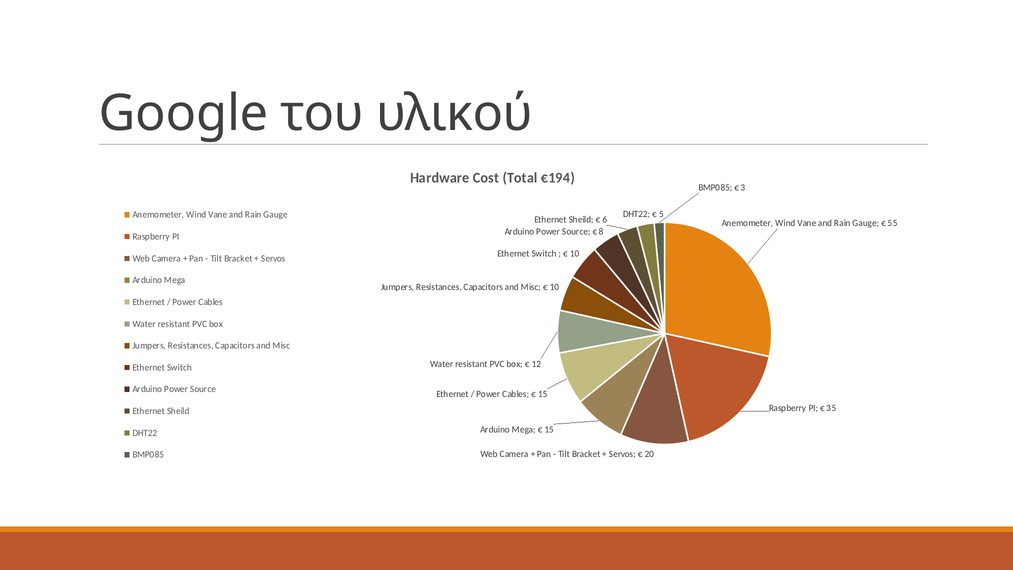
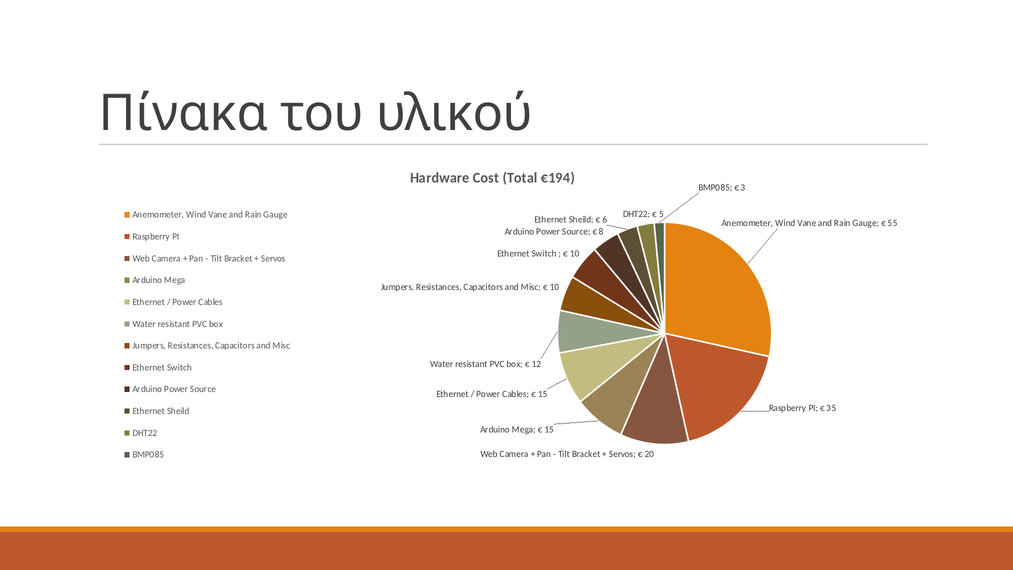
Google: Google -> Πίνακα
